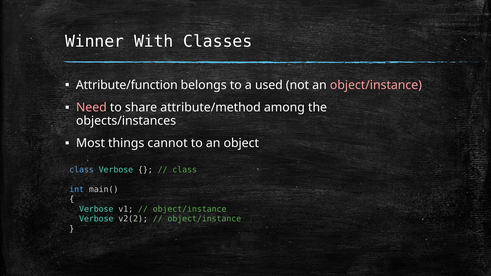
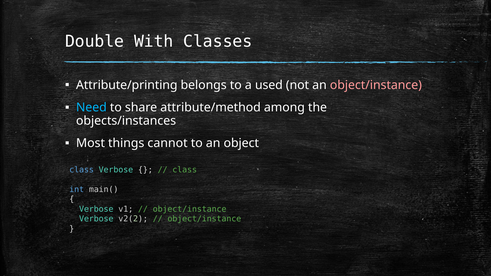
Winner: Winner -> Double
Attribute/function: Attribute/function -> Attribute/printing
Need colour: pink -> light blue
